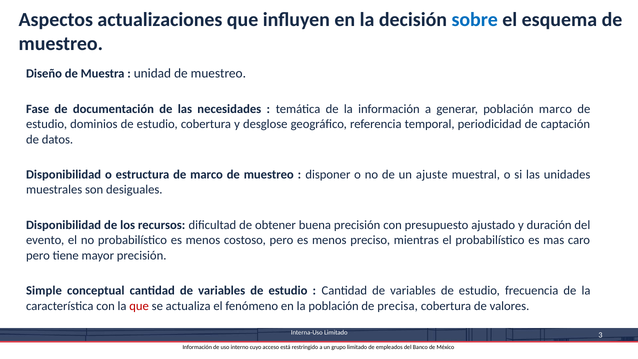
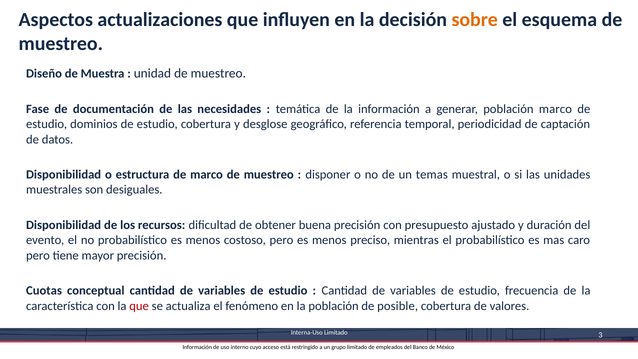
sobre colour: blue -> orange
ajuste: ajuste -> temas
Simple: Simple -> Cuotas
precisa: precisa -> posible
